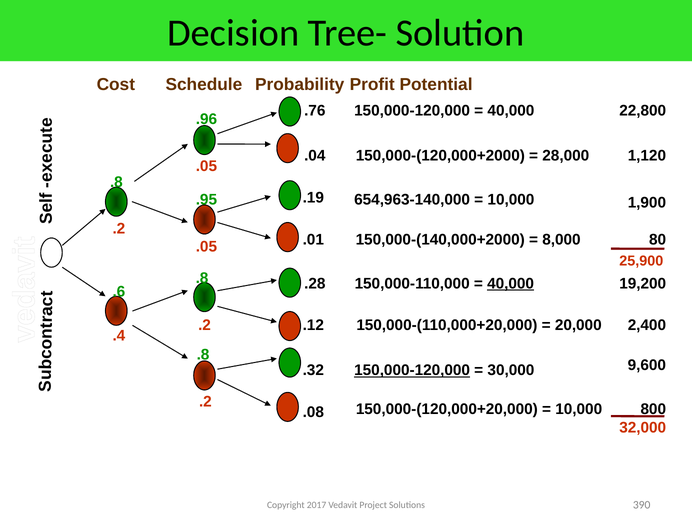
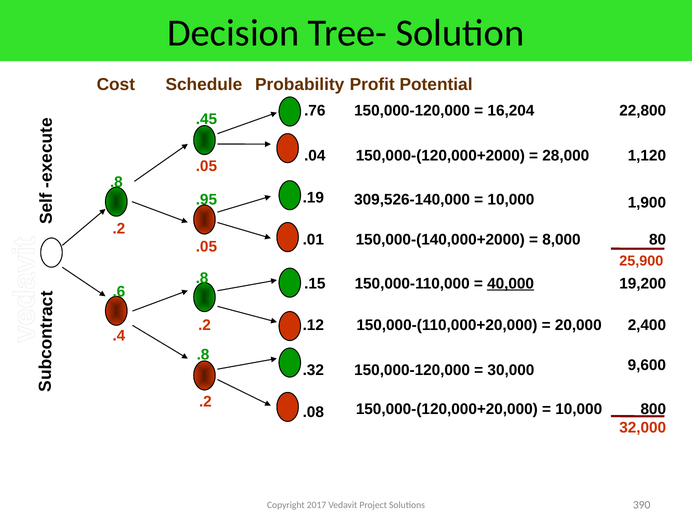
40,000 at (511, 111): 40,000 -> 16,204
.96: .96 -> .45
654,963-140,000: 654,963-140,000 -> 309,526-140,000
.28: .28 -> .15
150,000-120,000 at (412, 370) underline: present -> none
